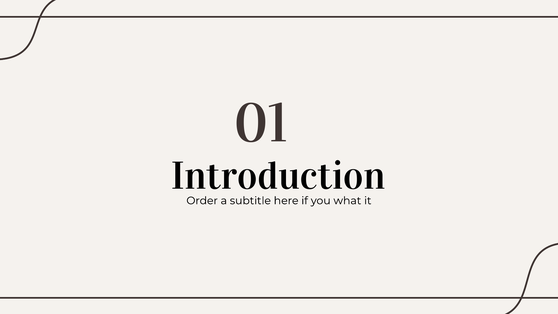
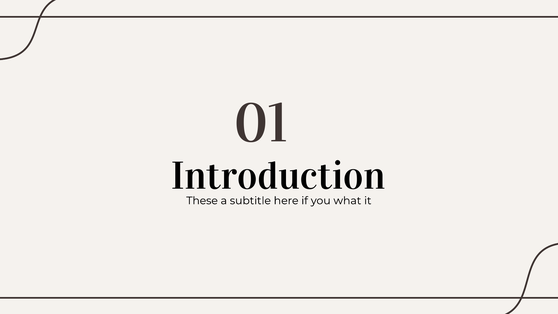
Order: Order -> These
